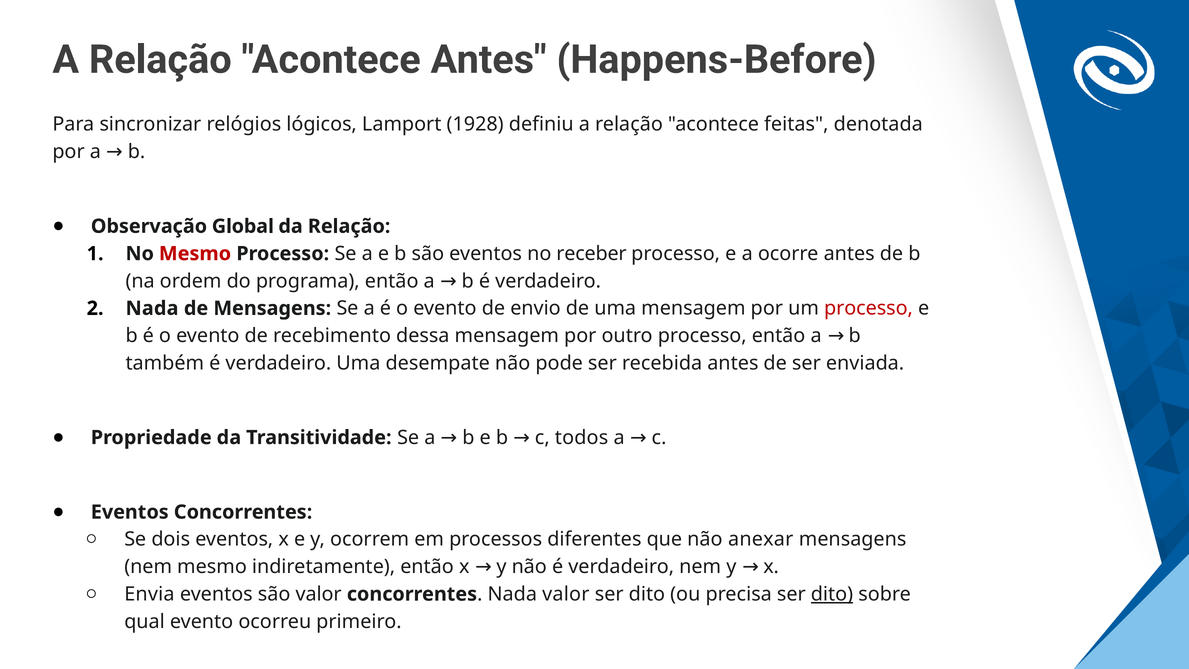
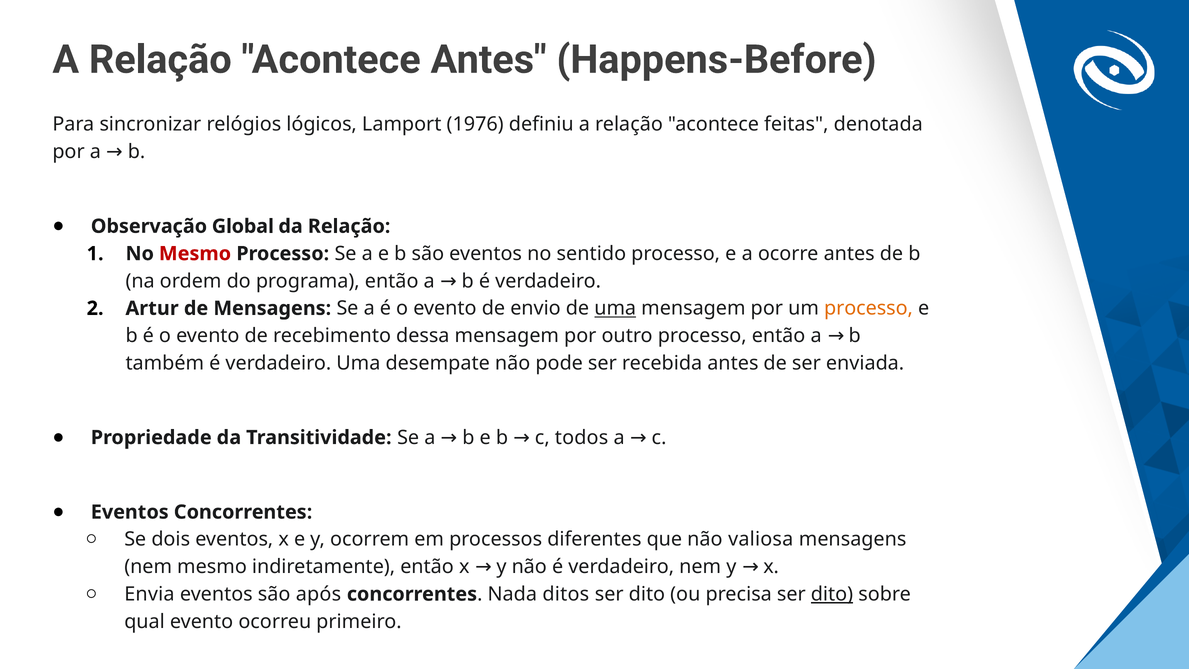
1928: 1928 -> 1976
receber: receber -> sentido
Nada at (152, 308): Nada -> Artur
uma at (615, 308) underline: none -> present
processo at (868, 308) colour: red -> orange
anexar: anexar -> valiosa
são valor: valor -> após
Nada valor: valor -> ditos
